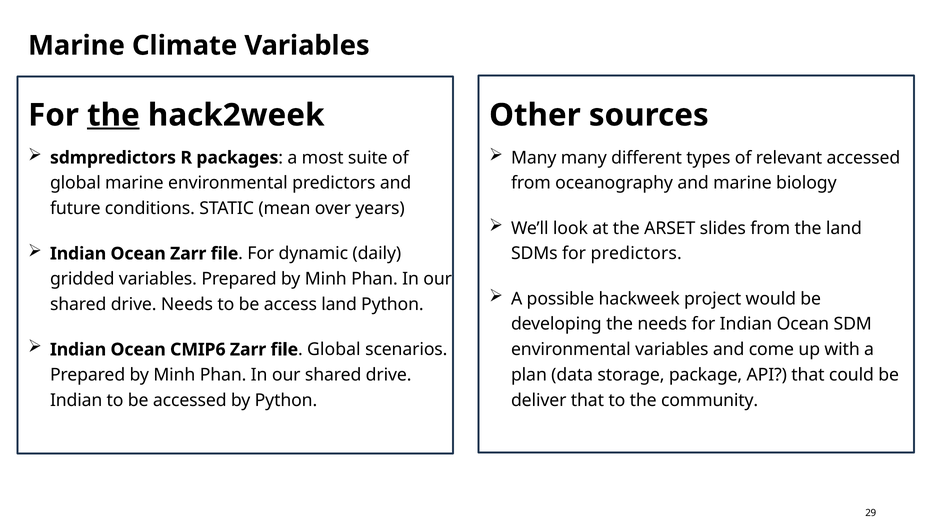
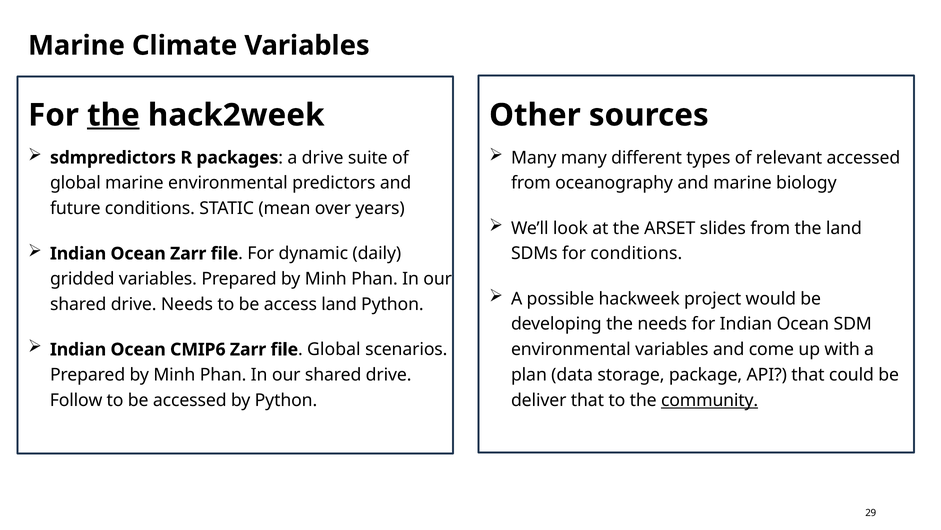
a most: most -> drive
for predictors: predictors -> conditions
Indian at (76, 400): Indian -> Follow
community underline: none -> present
